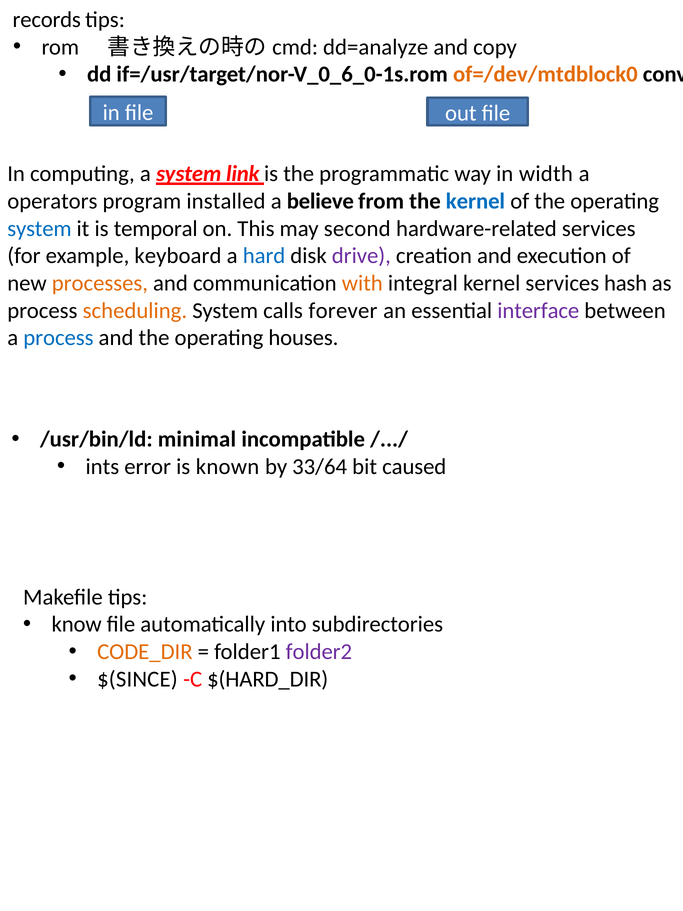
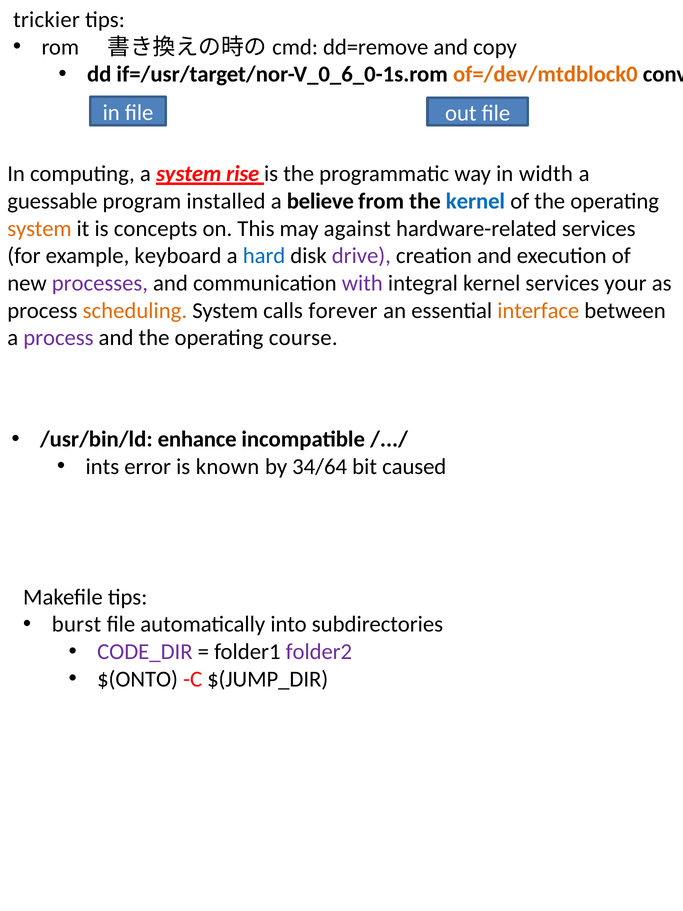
records: records -> trickier
dd=analyze: dd=analyze -> dd=remove
link: link -> rise
operators: operators -> guessable
system at (39, 228) colour: blue -> orange
temporal: temporal -> concepts
second: second -> against
processes colour: orange -> purple
with colour: orange -> purple
hash: hash -> your
interface colour: purple -> orange
process at (58, 338) colour: blue -> purple
houses: houses -> course
minimal: minimal -> enhance
33/64: 33/64 -> 34/64
know: know -> burst
CODE_DIR colour: orange -> purple
$(SINCE: $(SINCE -> $(ONTO
$(HARD_DIR: $(HARD_DIR -> $(JUMP_DIR
